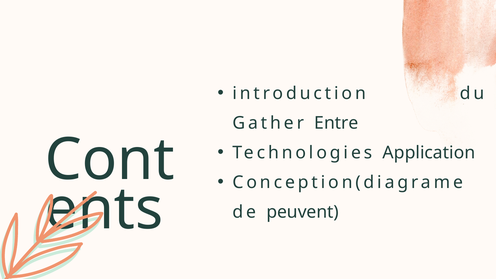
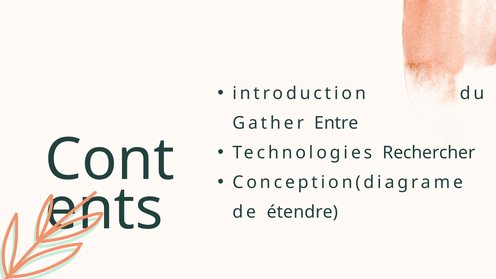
Application: Application -> Rechercher
peuvent: peuvent -> étendre
